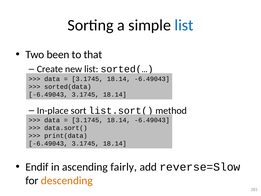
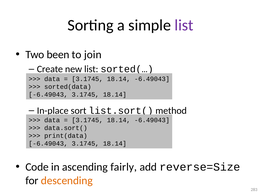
list at (184, 25) colour: blue -> purple
that: that -> join
Endif: Endif -> Code
reverse=Slow: reverse=Slow -> reverse=Size
